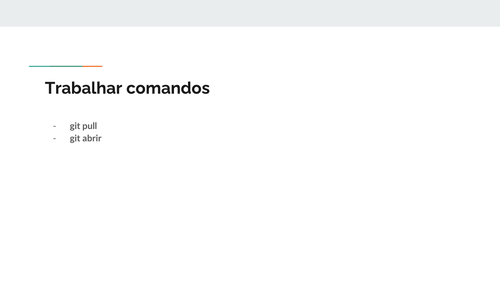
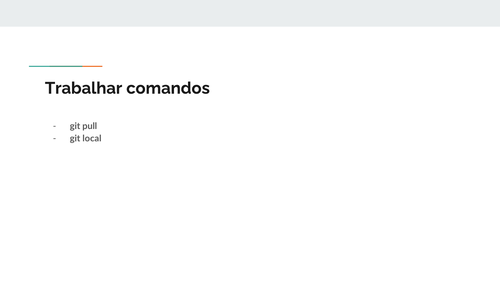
abrir: abrir -> local
